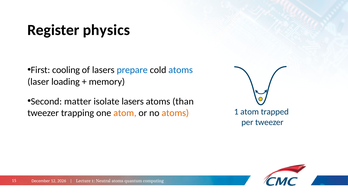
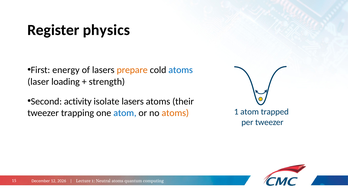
cooling: cooling -> energy
prepare colour: blue -> orange
memory: memory -> strength
matter: matter -> activity
than: than -> their
atom at (125, 113) colour: orange -> blue
